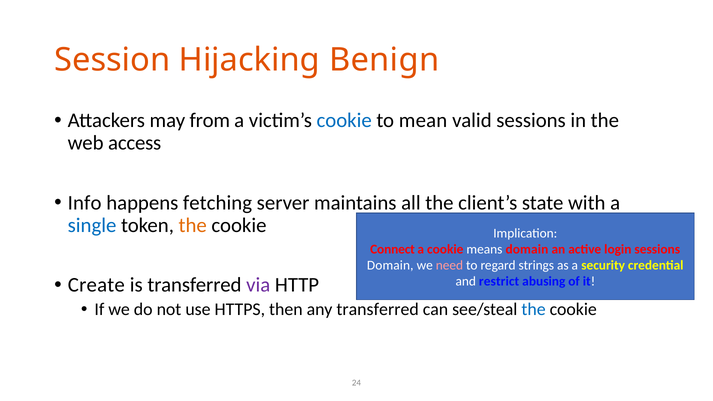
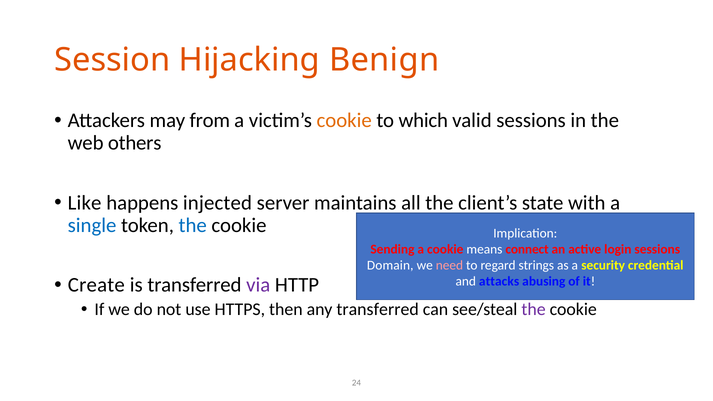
cookie at (344, 121) colour: blue -> orange
mean: mean -> which
access: access -> others
Info: Info -> Like
fetching: fetching -> injected
the at (193, 225) colour: orange -> blue
Connect: Connect -> Sending
means domain: domain -> connect
restrict: restrict -> attacks
the at (534, 310) colour: blue -> purple
